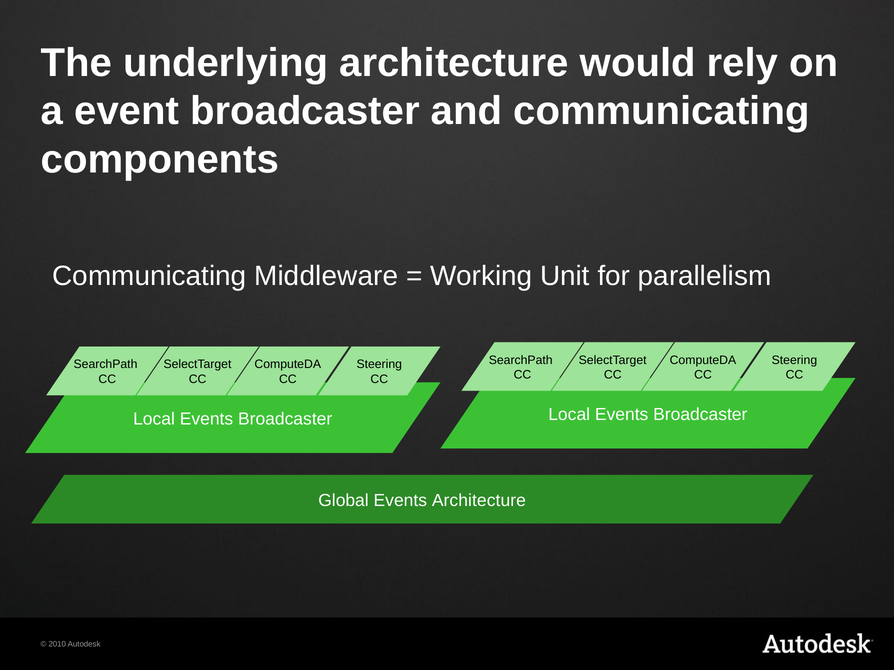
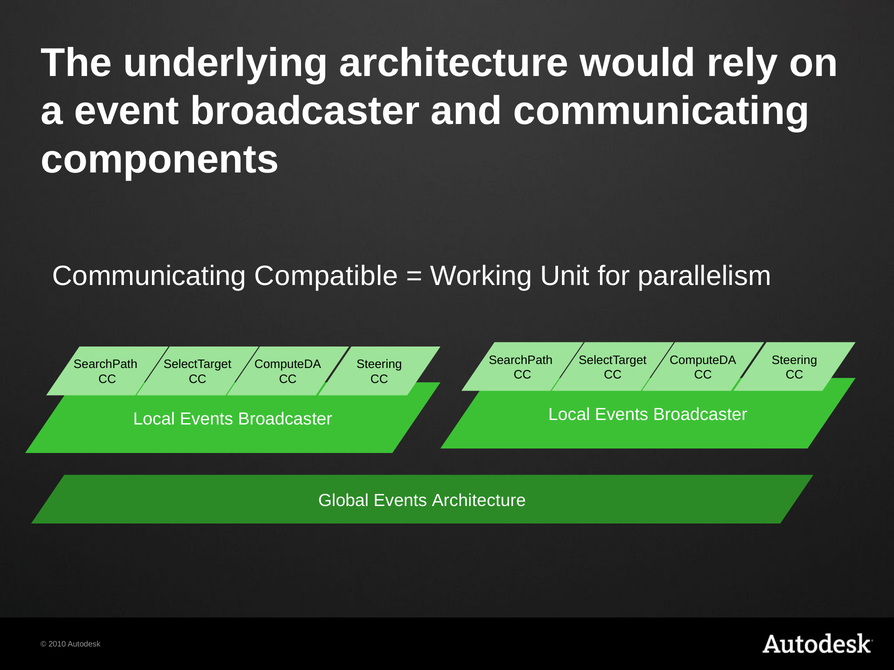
Middleware: Middleware -> Compatible
